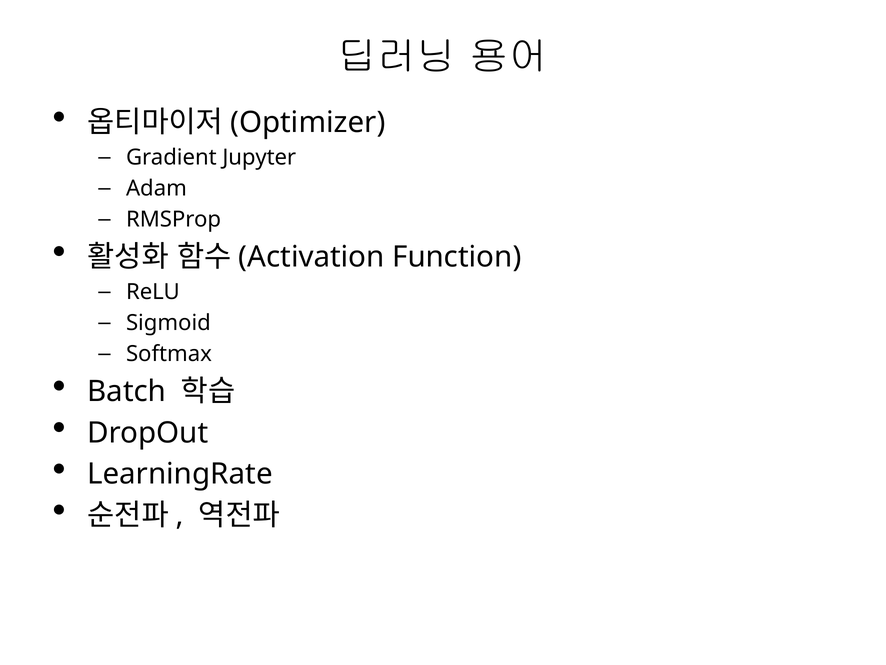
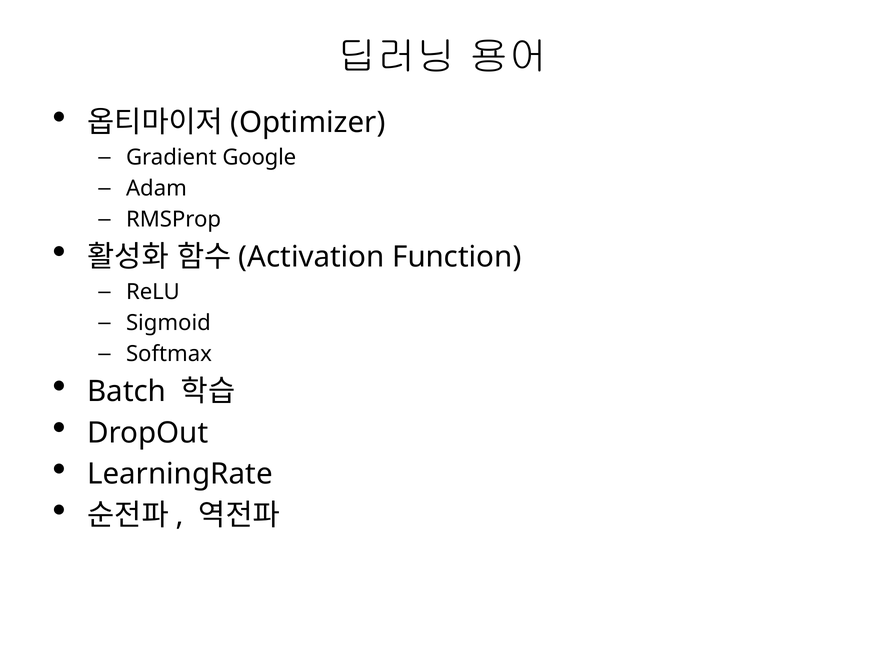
Jupyter: Jupyter -> Google
